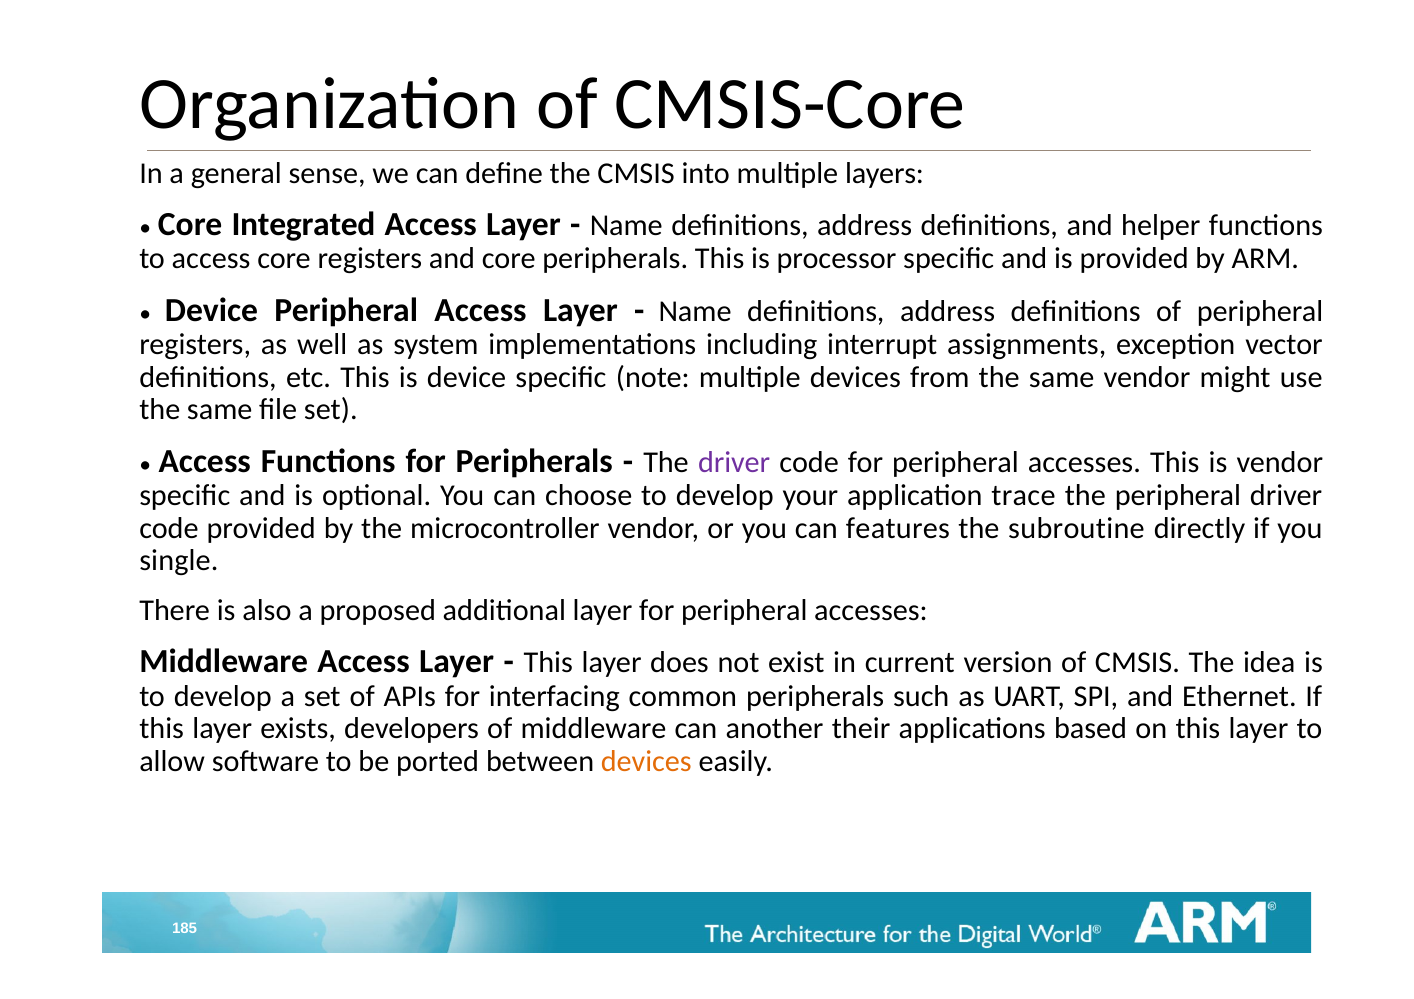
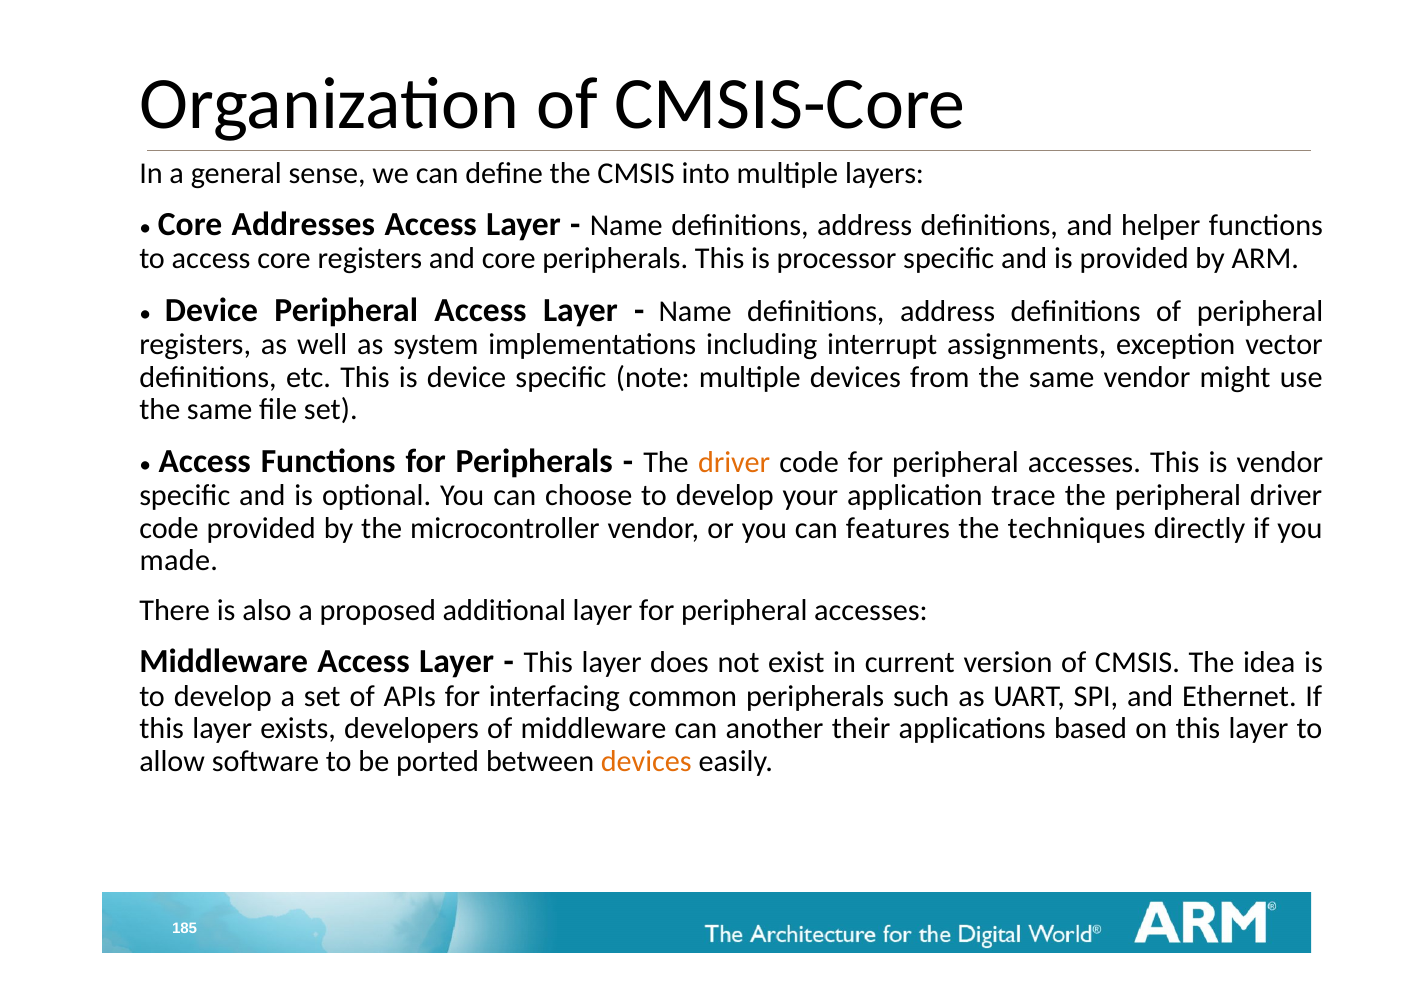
Integrated: Integrated -> Addresses
driver at (734, 462) colour: purple -> orange
subroutine: subroutine -> techniques
single: single -> made
